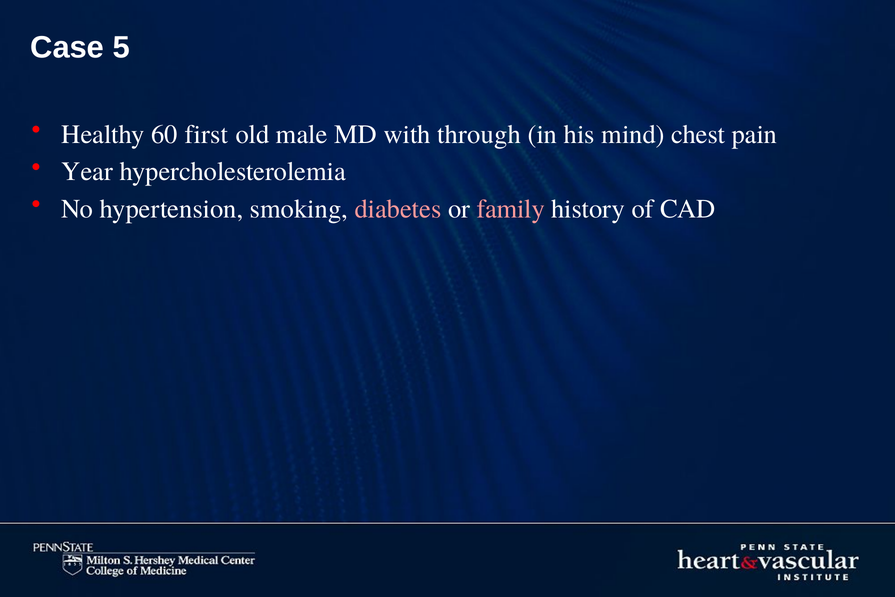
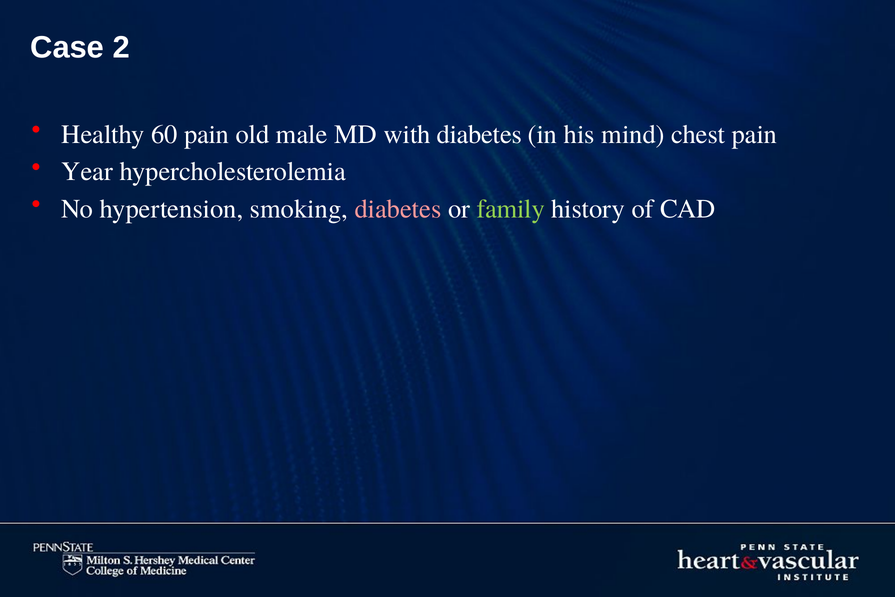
5: 5 -> 2
60 first: first -> pain
with through: through -> diabetes
family colour: pink -> light green
